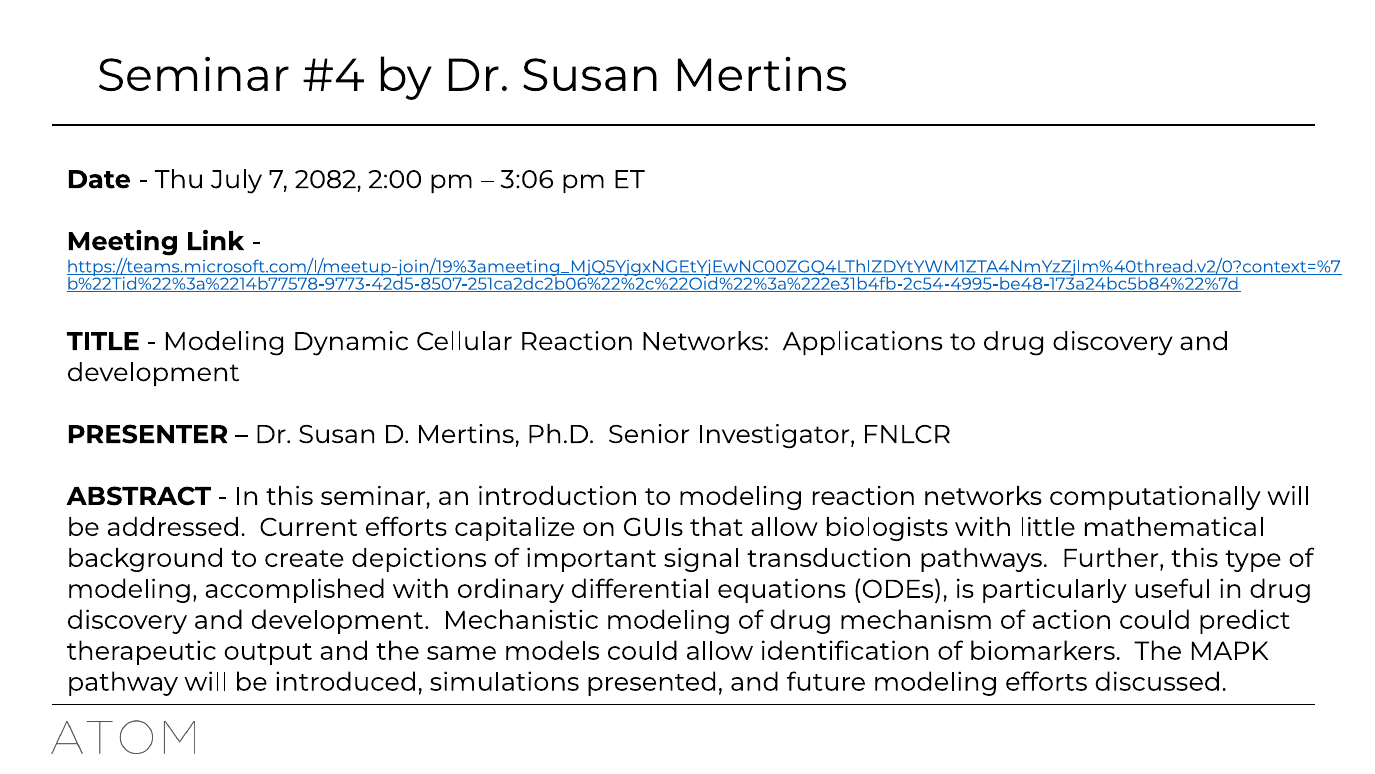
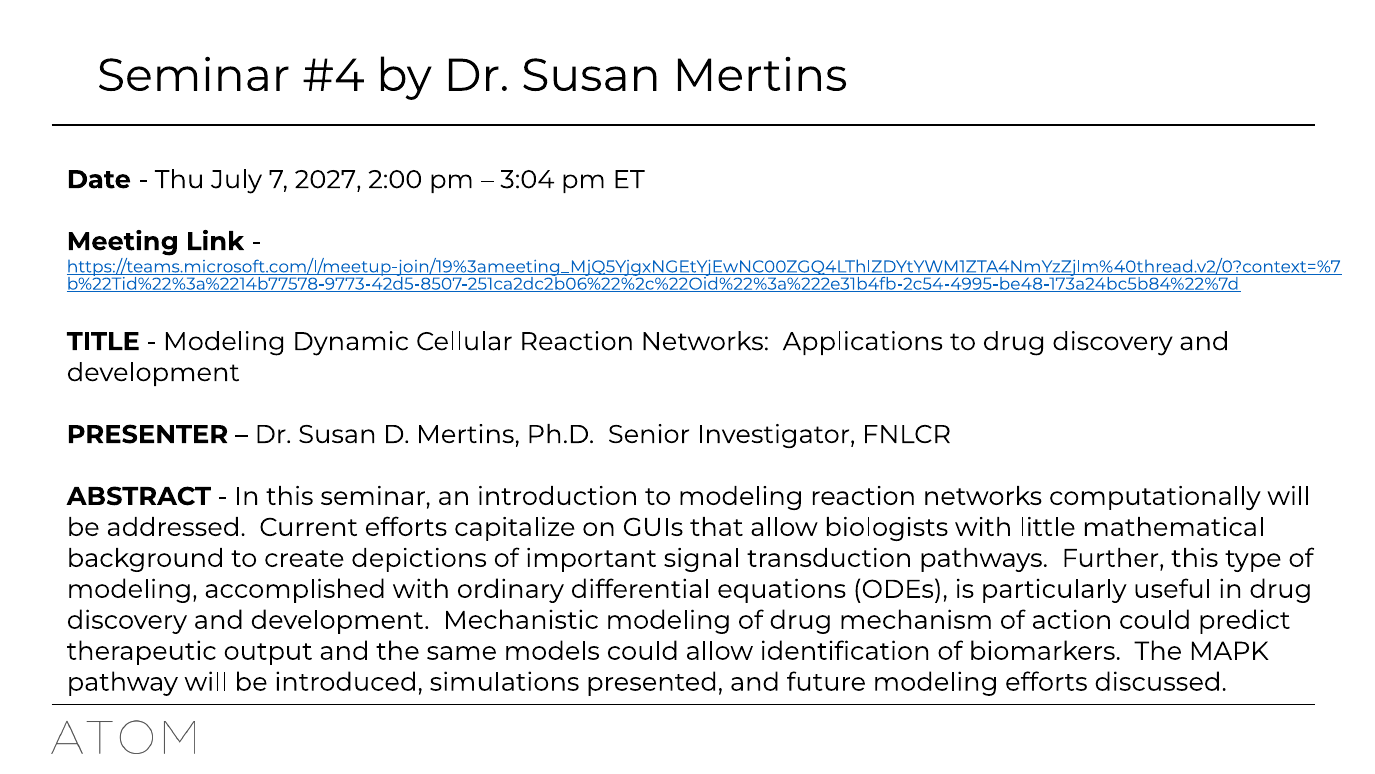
2082: 2082 -> 2027
3:06: 3:06 -> 3:04
